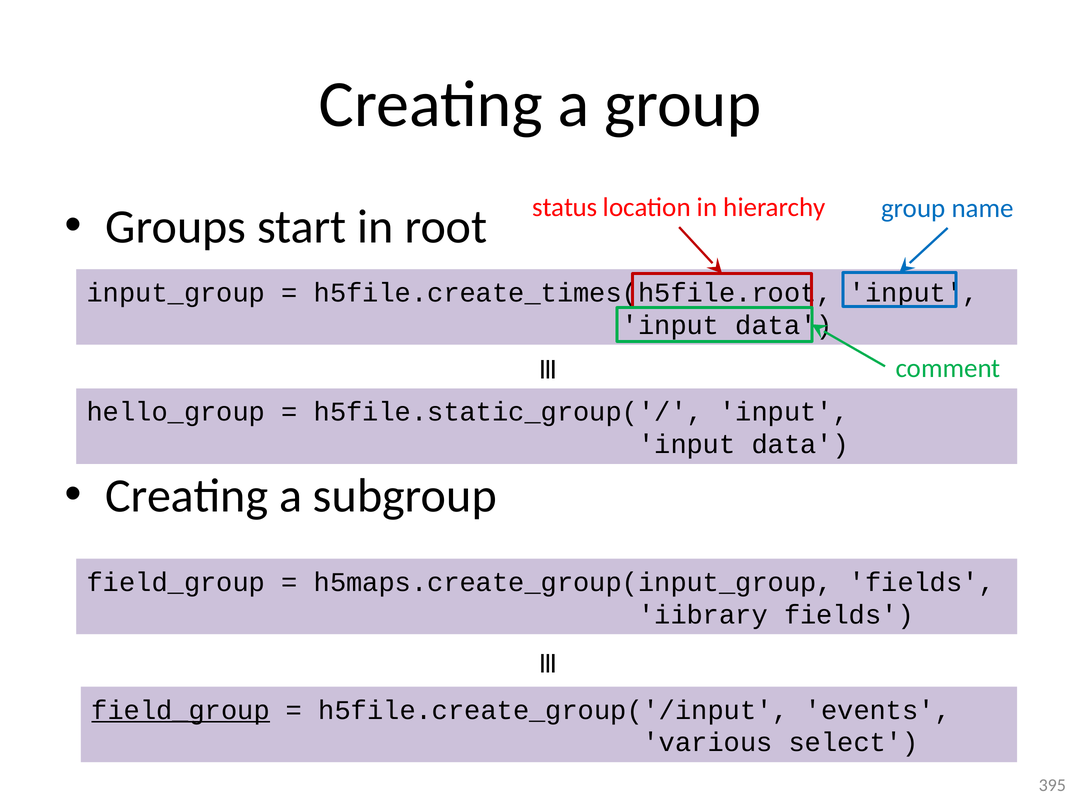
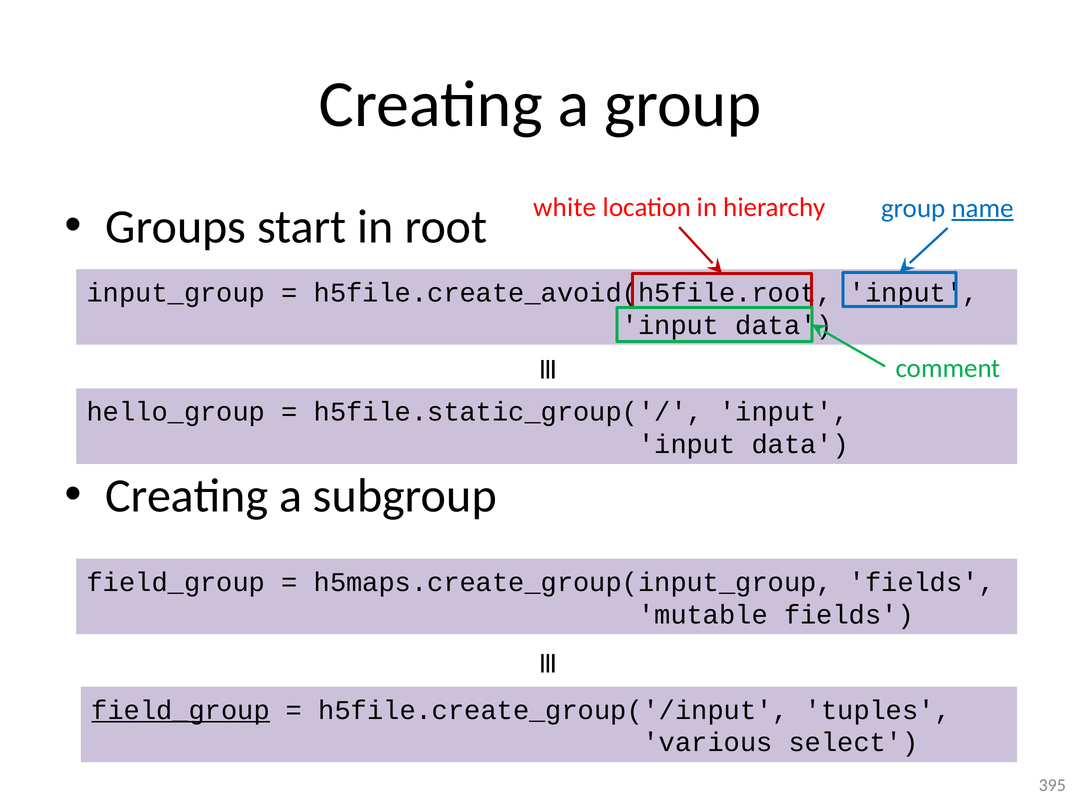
status: status -> white
name underline: none -> present
h5file.create_times(h5file.root: h5file.create_times(h5file.root -> h5file.create_avoid(h5file.root
iibrary: iibrary -> mutable
events: events -> tuples
